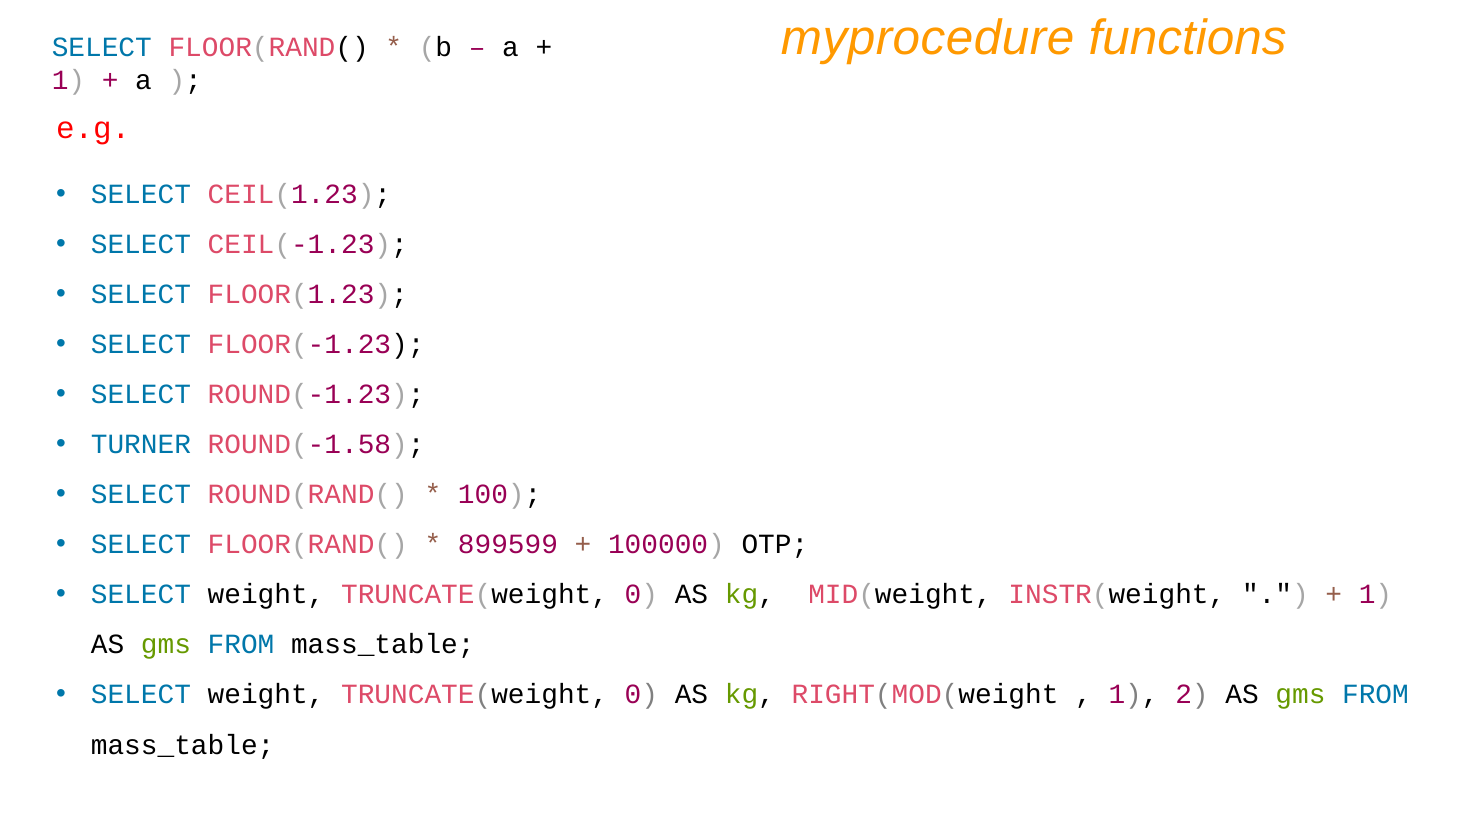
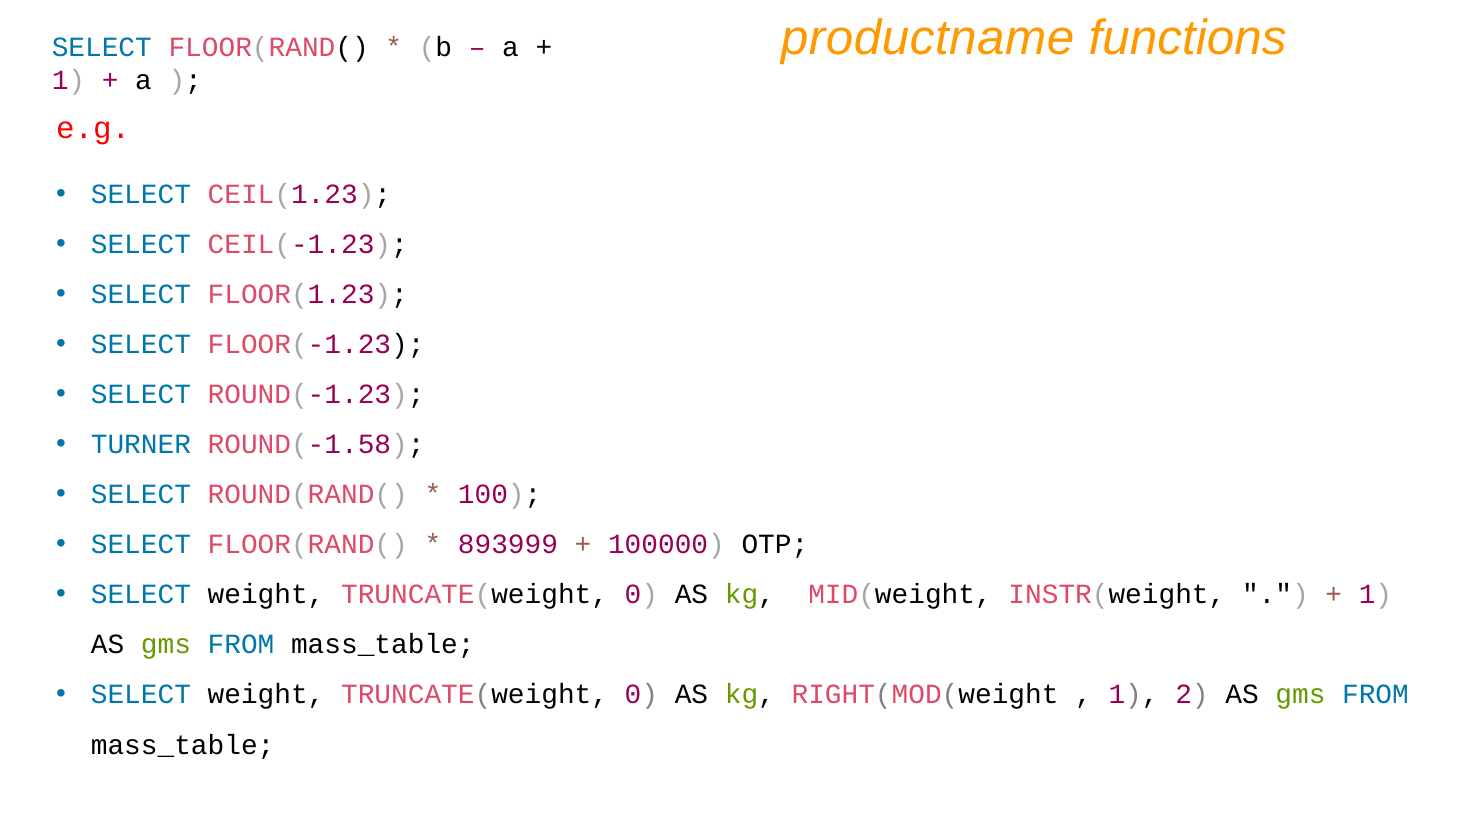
myprocedure: myprocedure -> productname
899599: 899599 -> 893999
